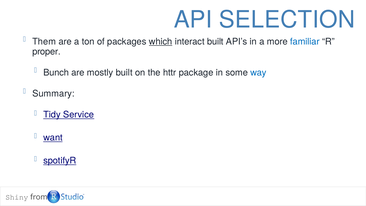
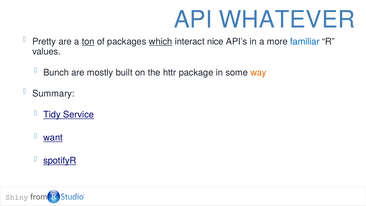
SELECTION: SELECTION -> WHATEVER
Them: Them -> Pretty
ton underline: none -> present
interact built: built -> nice
proper: proper -> values
way colour: blue -> orange
